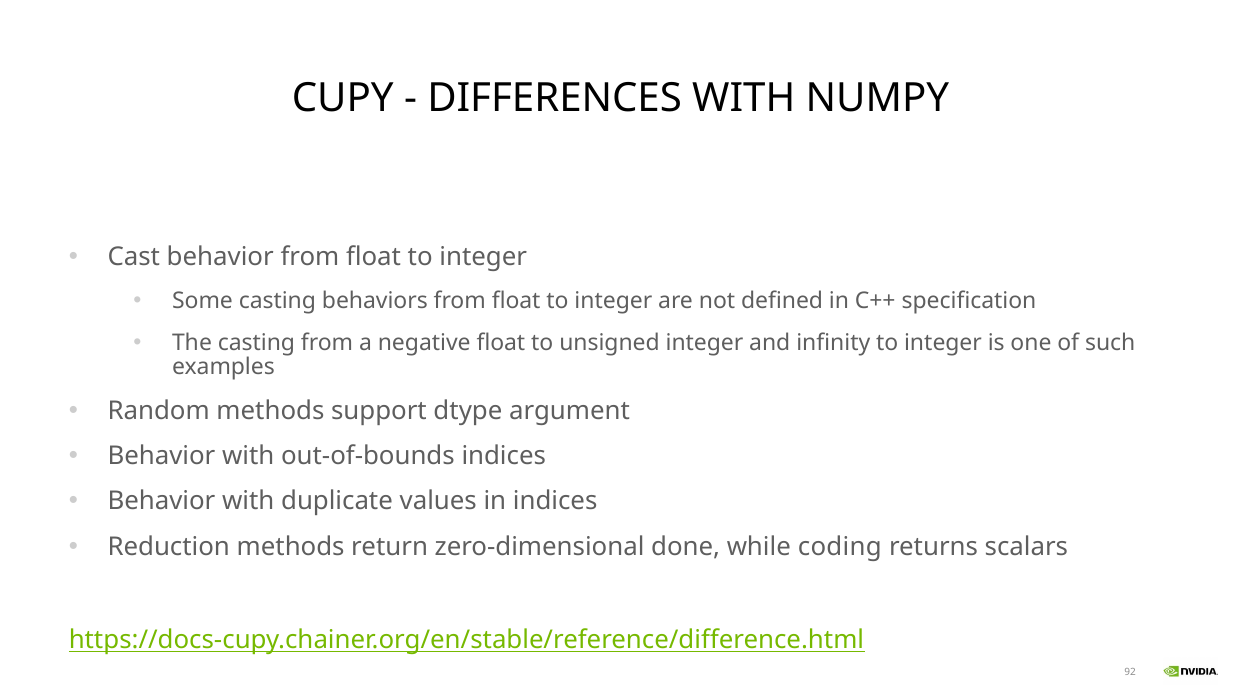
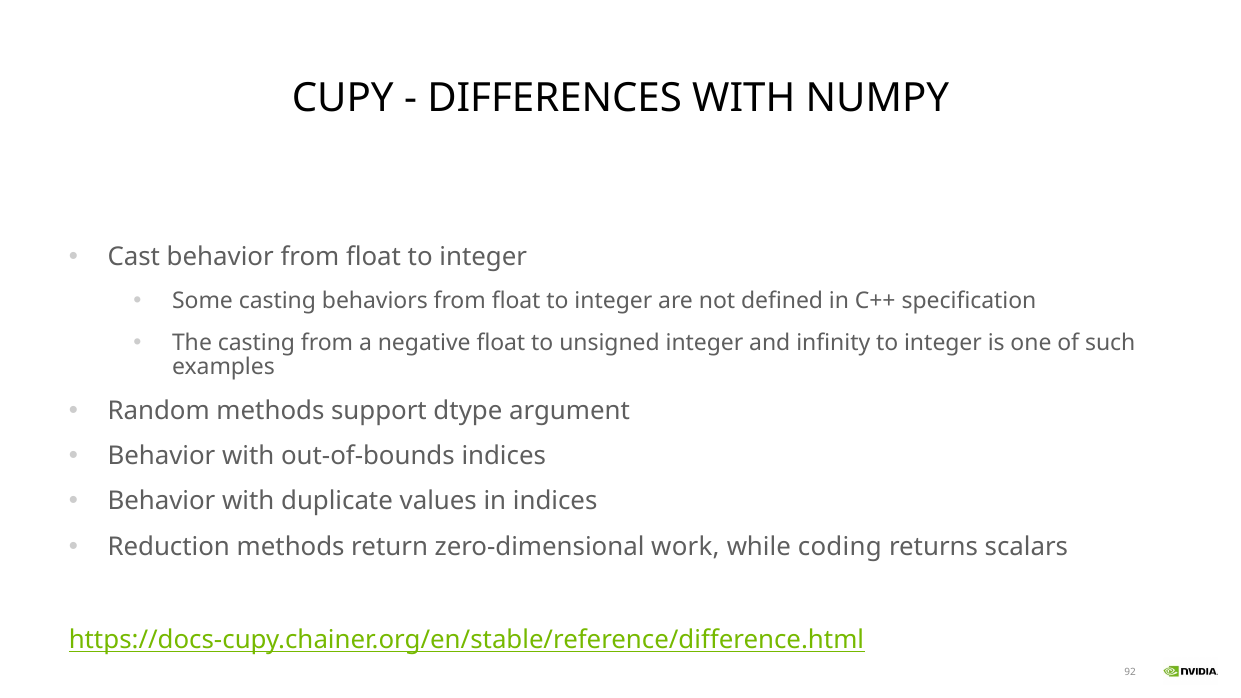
done: done -> work
